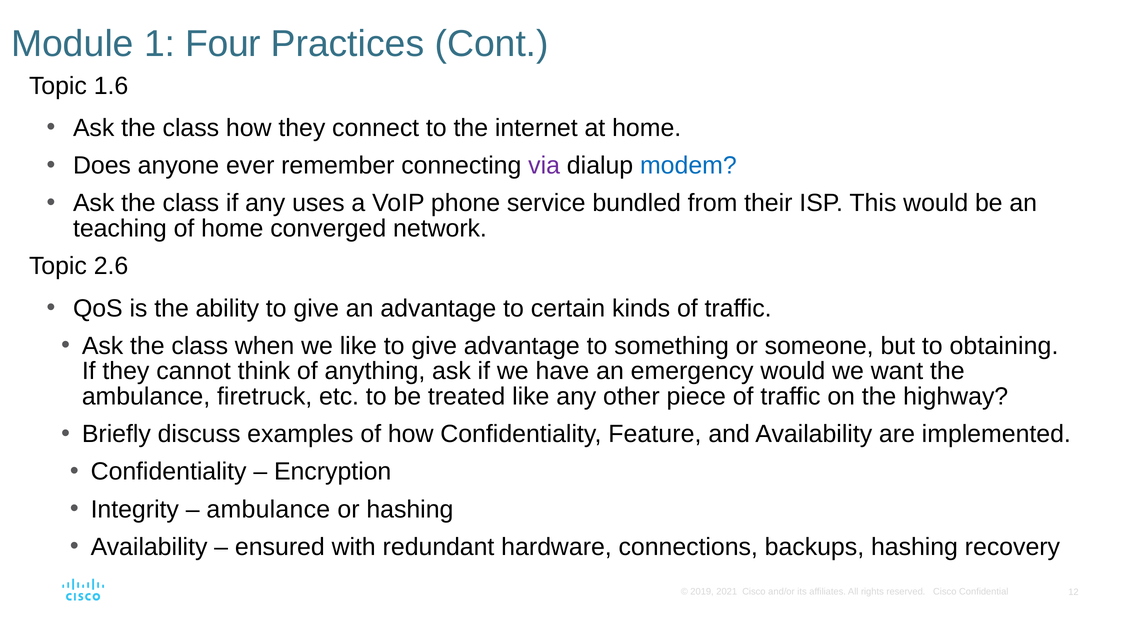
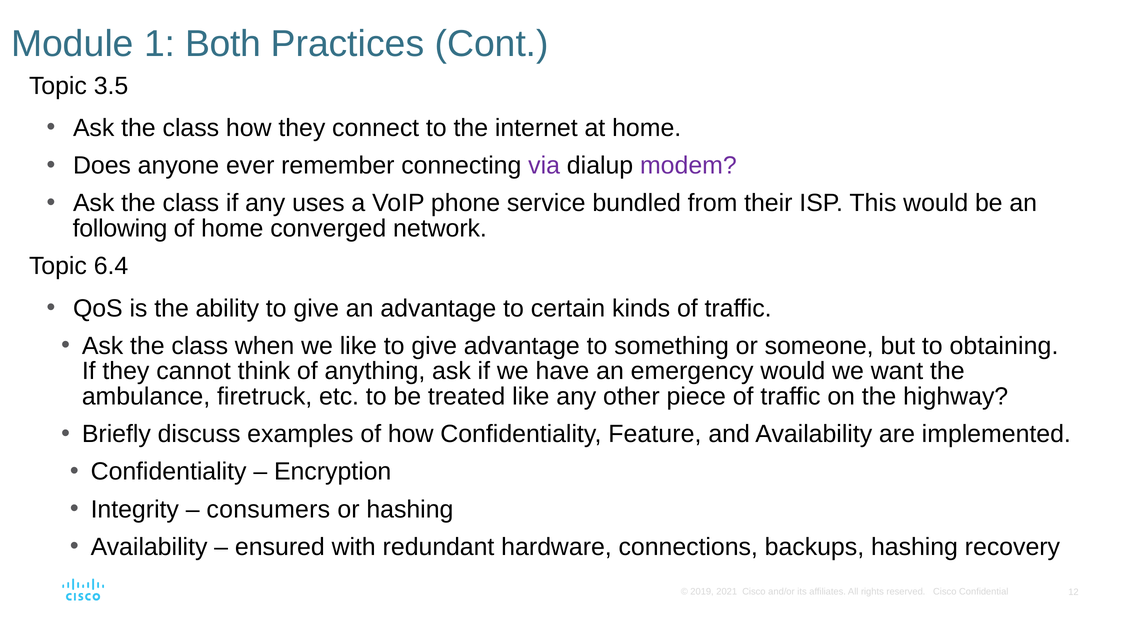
Four: Four -> Both
1.6: 1.6 -> 3.5
modem colour: blue -> purple
teaching: teaching -> following
2.6: 2.6 -> 6.4
ambulance at (268, 509): ambulance -> consumers
